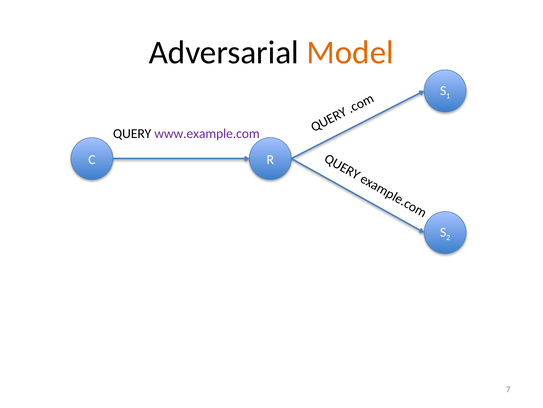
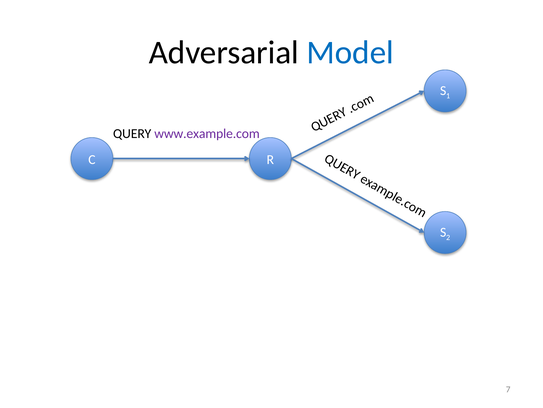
Model colour: orange -> blue
